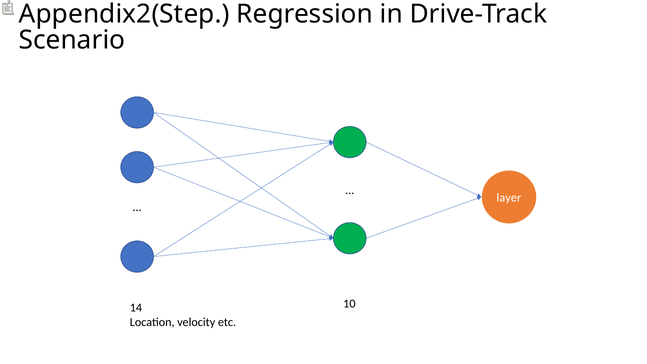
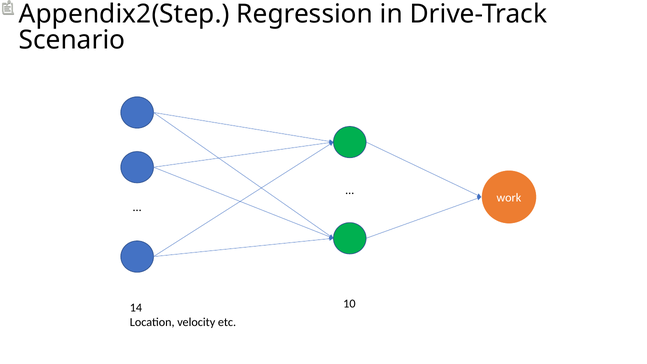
layer: layer -> work
